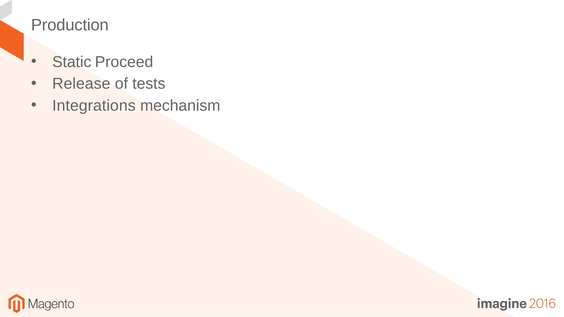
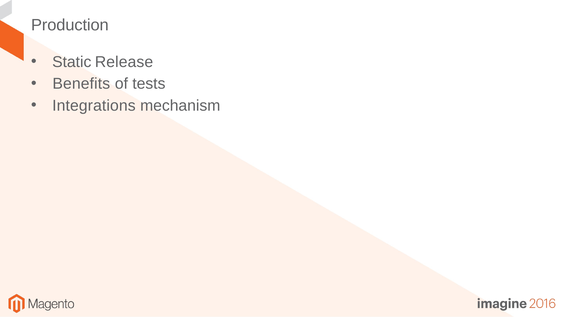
Proceed: Proceed -> Release
Release: Release -> Benefits
